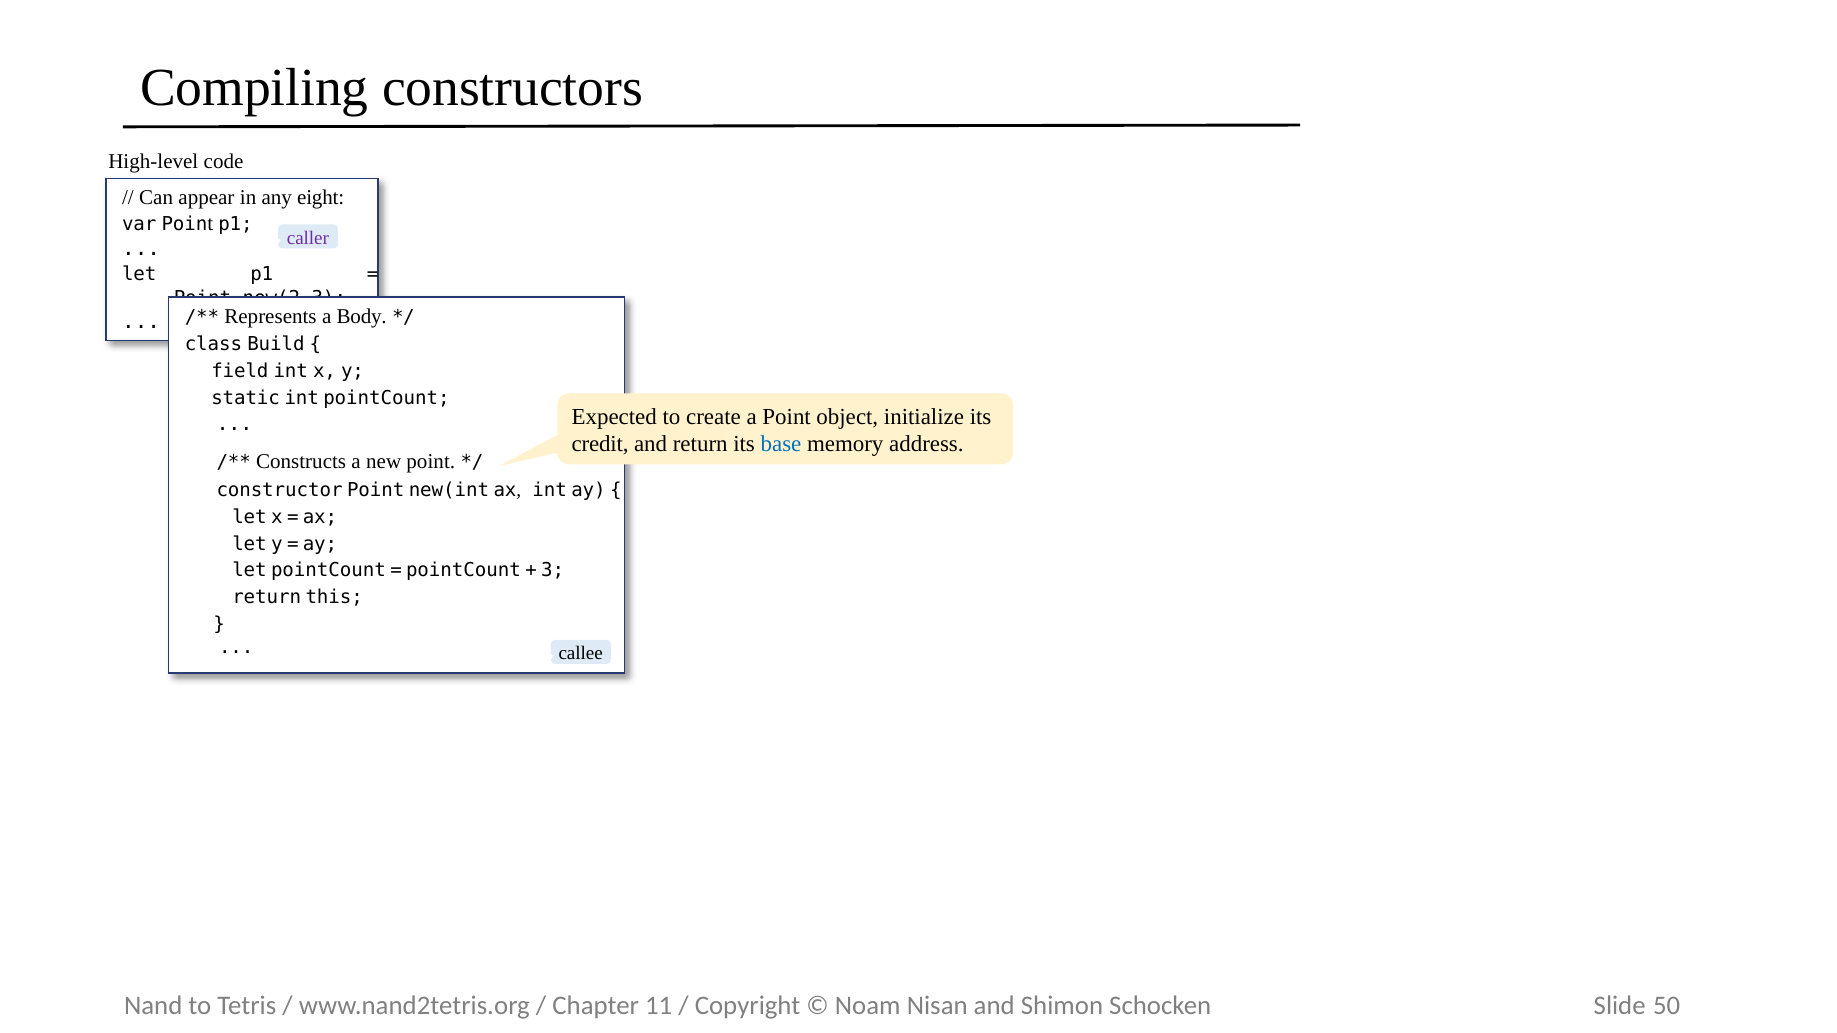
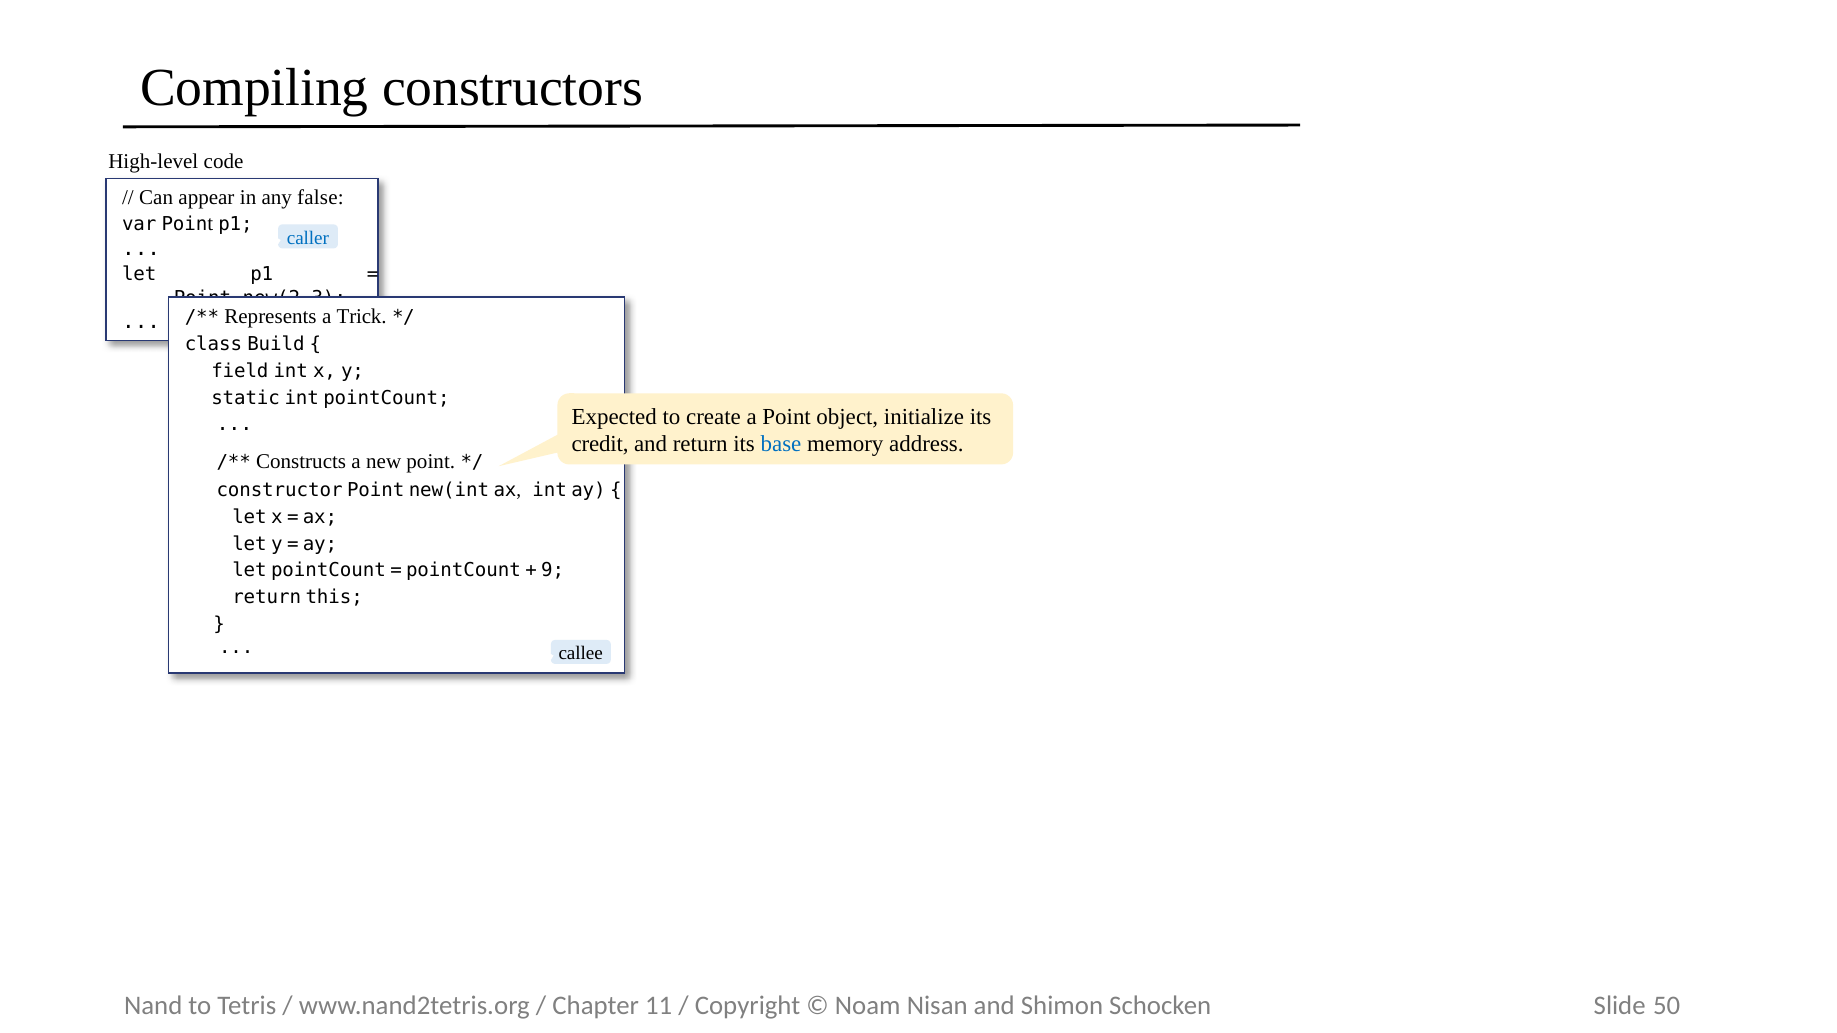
eight: eight -> false
caller colour: purple -> blue
Body: Body -> Trick
3: 3 -> 9
